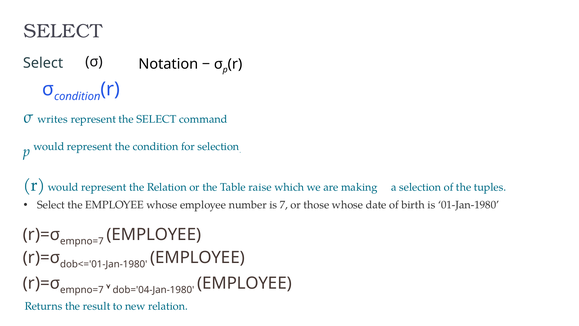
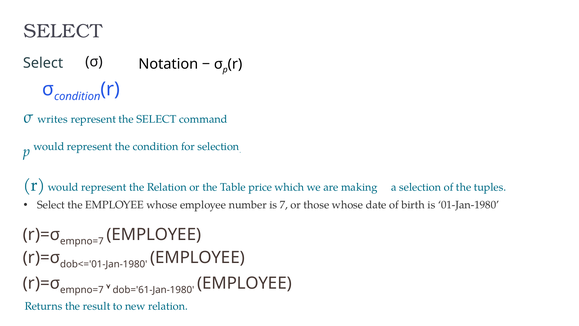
raise: raise -> price
dob='04-Jan-1980: dob='04-Jan-1980 -> dob='61-Jan-1980
